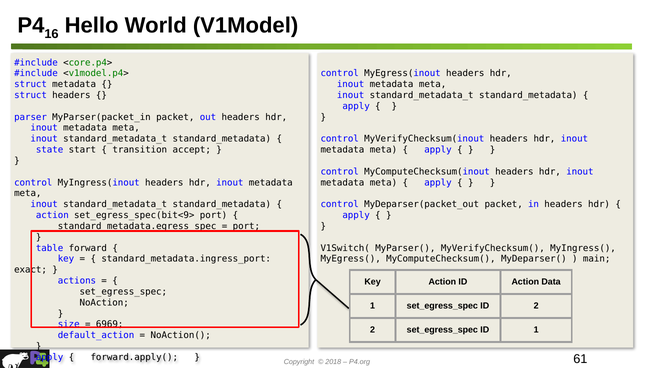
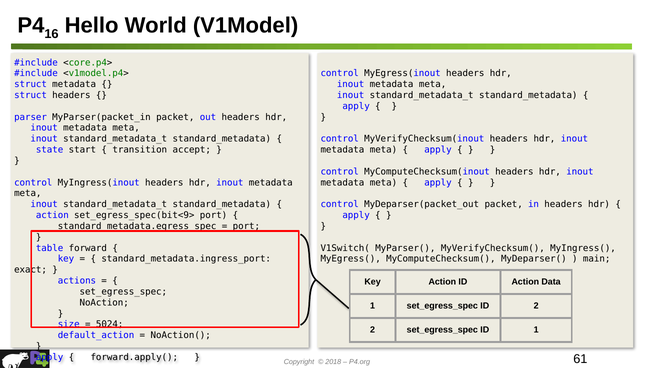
6969: 6969 -> 5024
